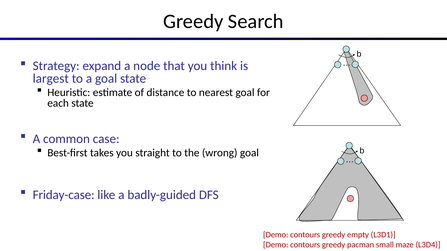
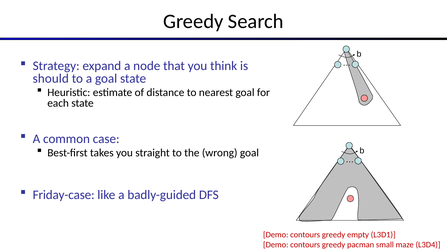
largest: largest -> should
